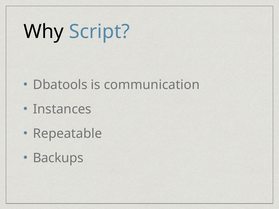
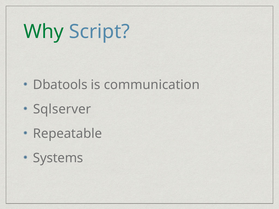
Why colour: black -> green
Instances: Instances -> Sqlserver
Backups: Backups -> Systems
